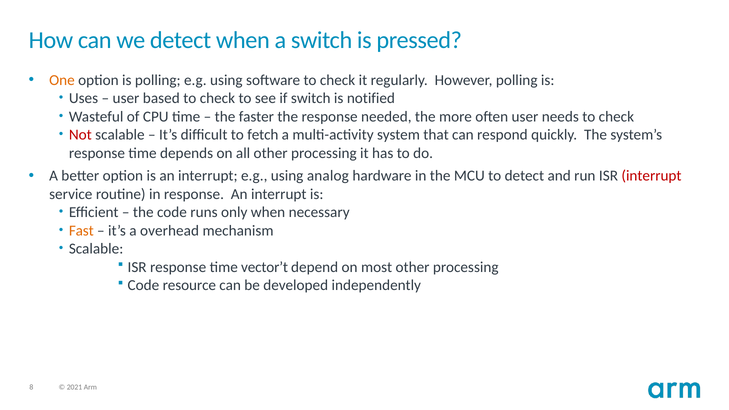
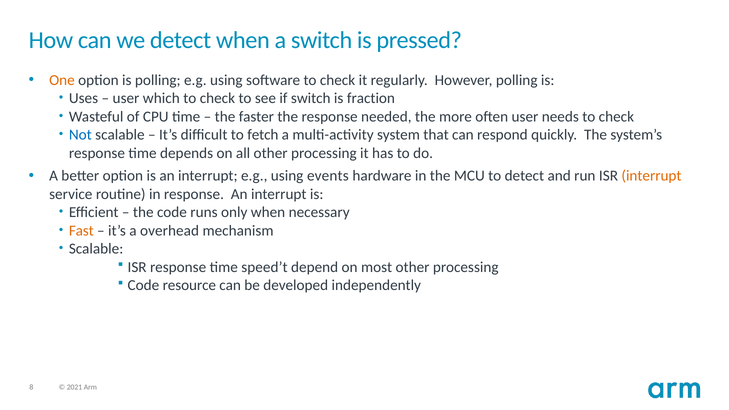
based: based -> which
notified: notified -> fraction
Not colour: red -> blue
analog: analog -> events
interrupt at (651, 176) colour: red -> orange
vector’t: vector’t -> speed’t
